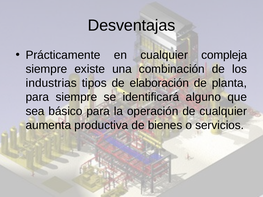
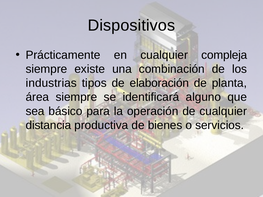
Desventajas: Desventajas -> Dispositivos
para at (37, 97): para -> área
aumenta: aumenta -> distancia
